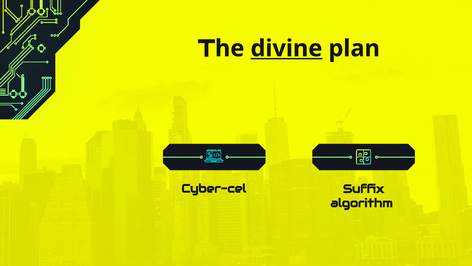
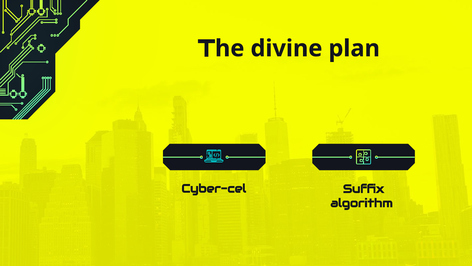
divine underline: present -> none
